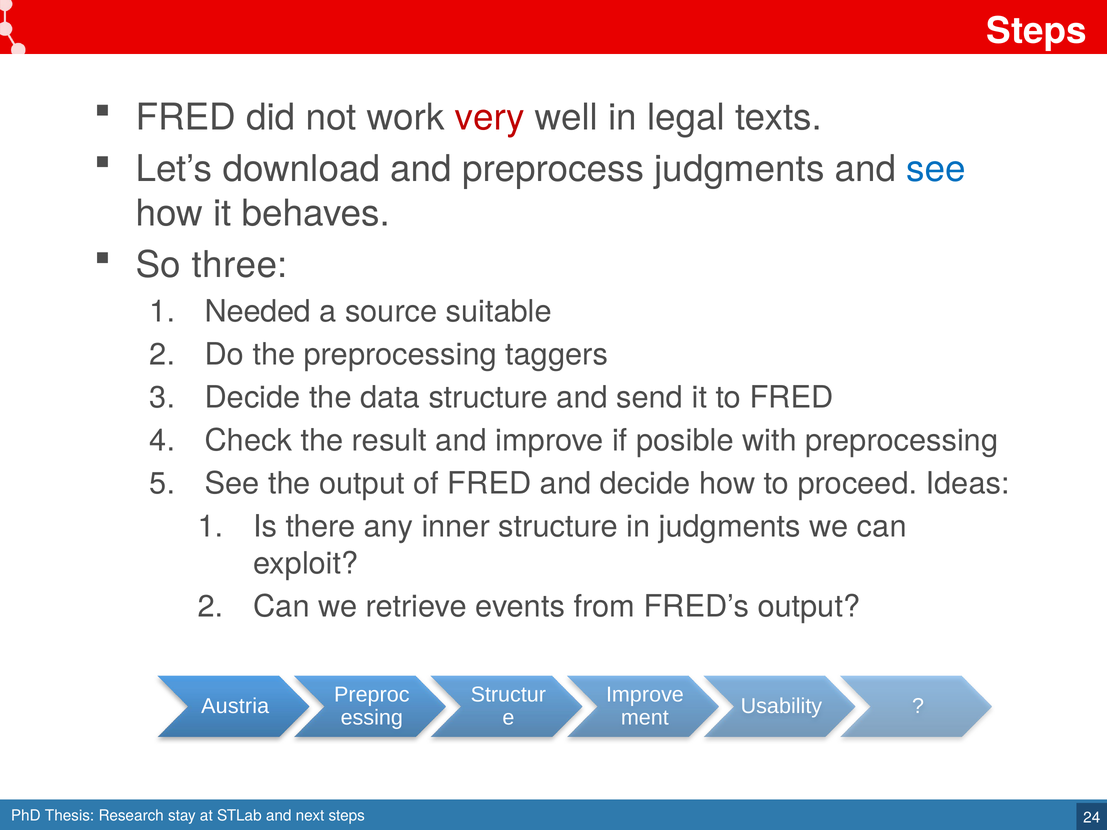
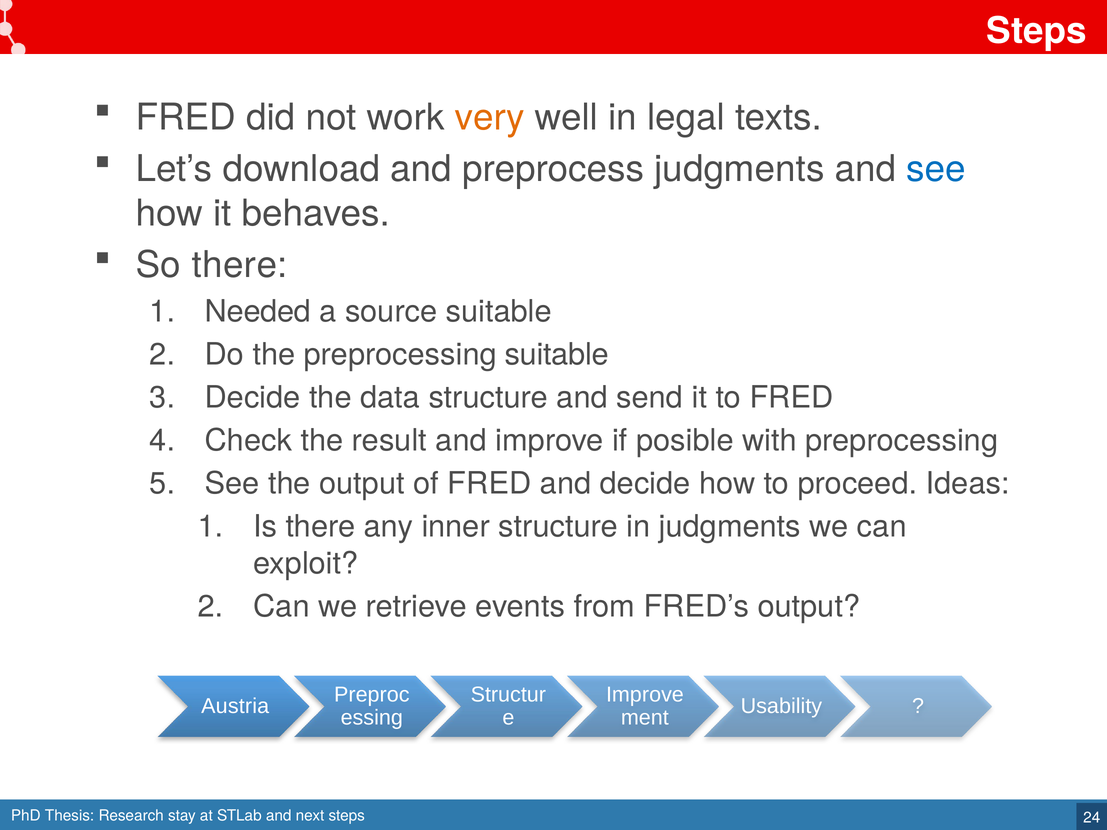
very colour: red -> orange
So three: three -> there
preprocessing taggers: taggers -> suitable
